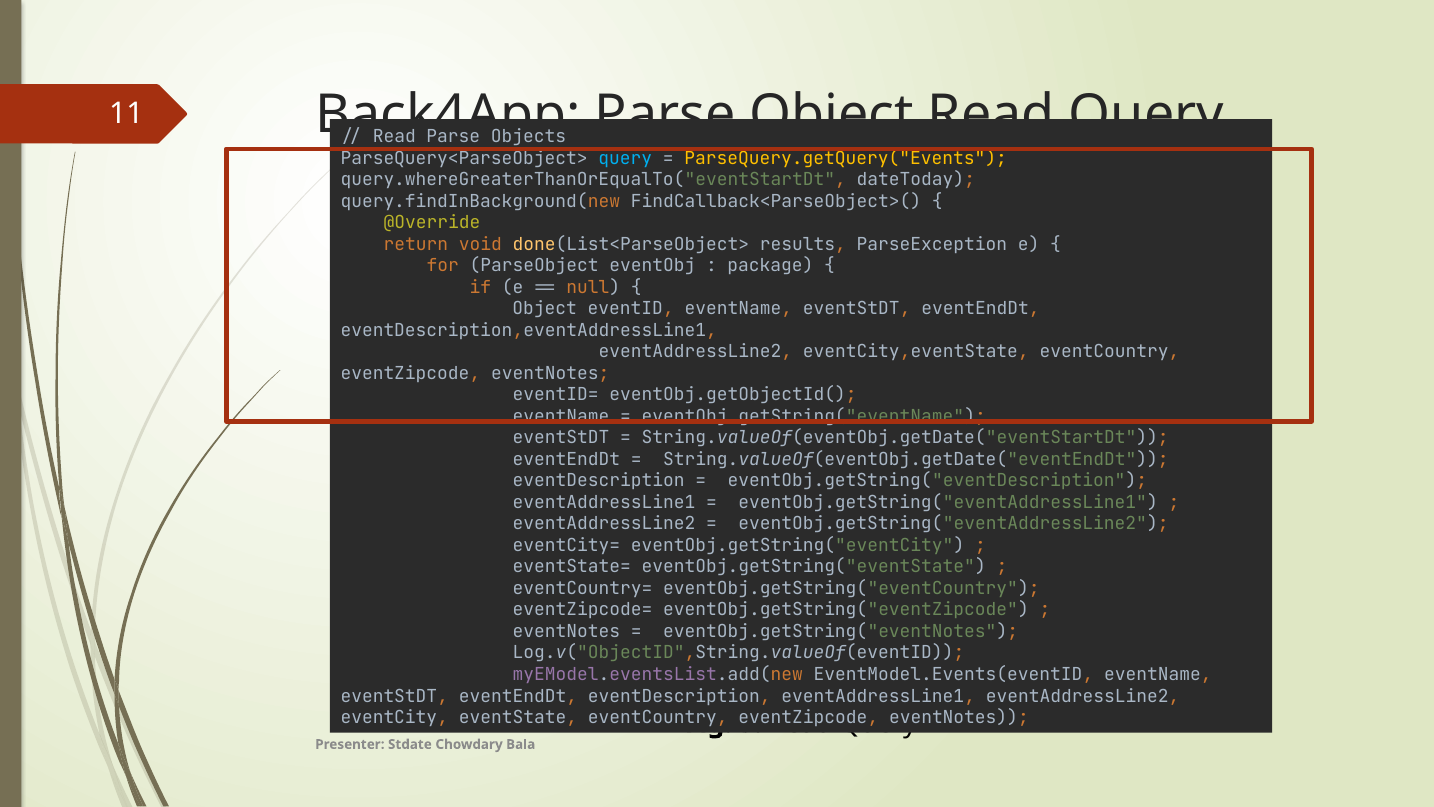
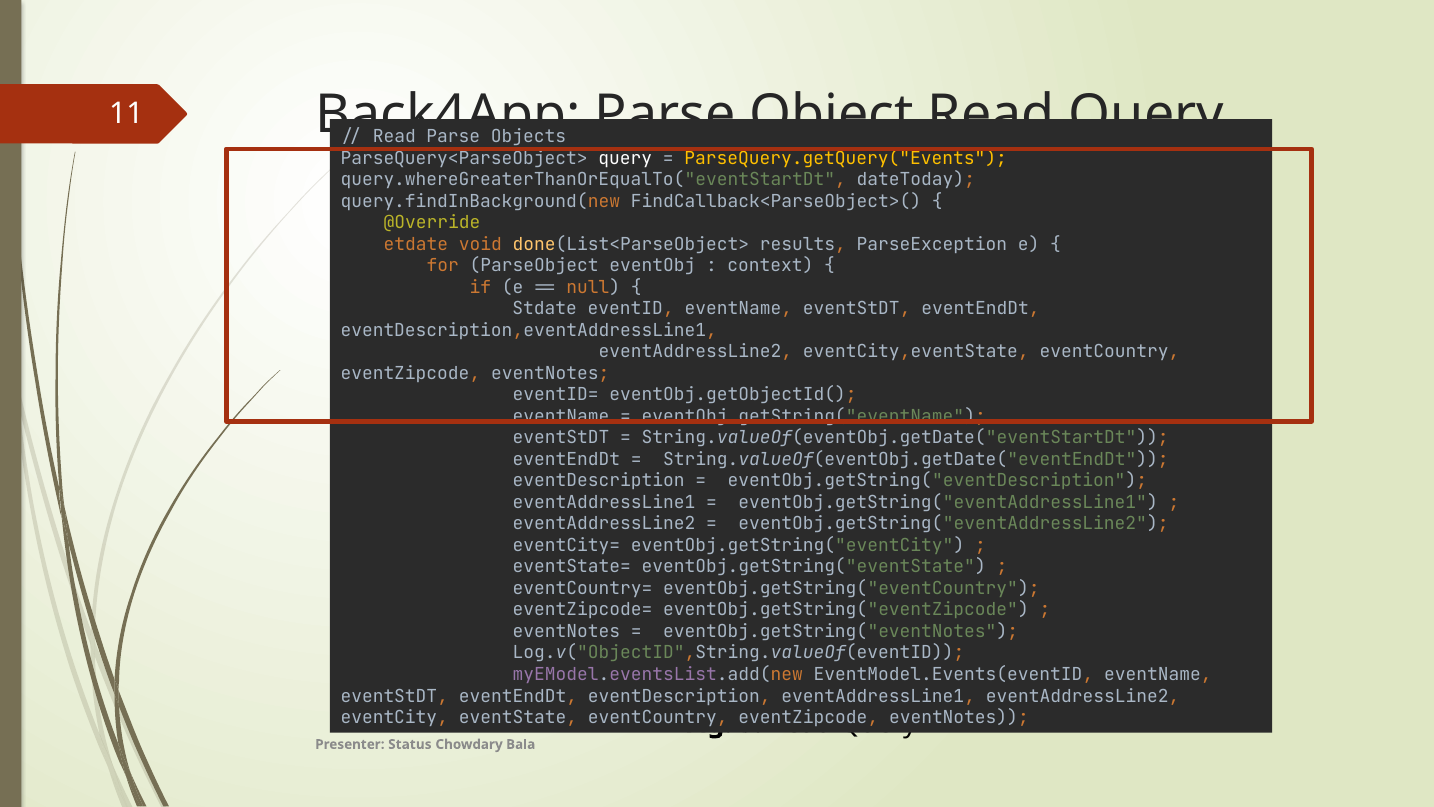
query at (625, 158) colour: light blue -> white
return: return -> etdate
package: package -> context
Object at (545, 309): Object -> Stdate
Stdate: Stdate -> Status
